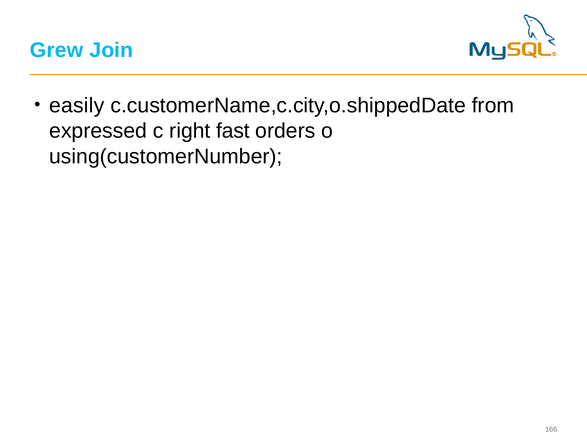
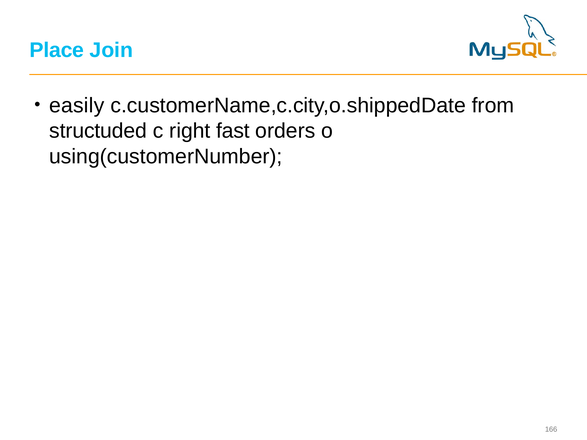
Grew: Grew -> Place
expressed: expressed -> structuded
